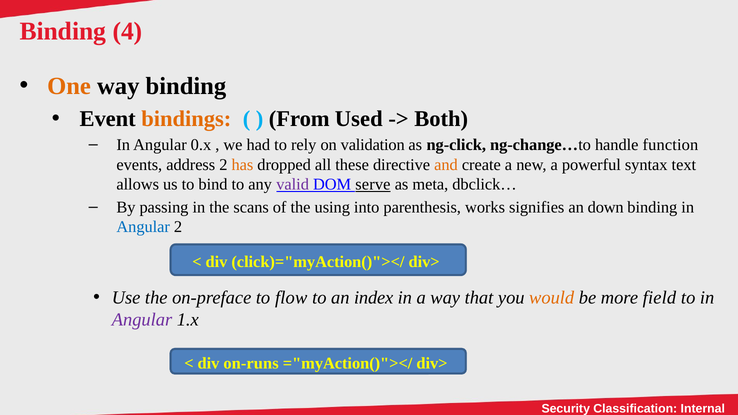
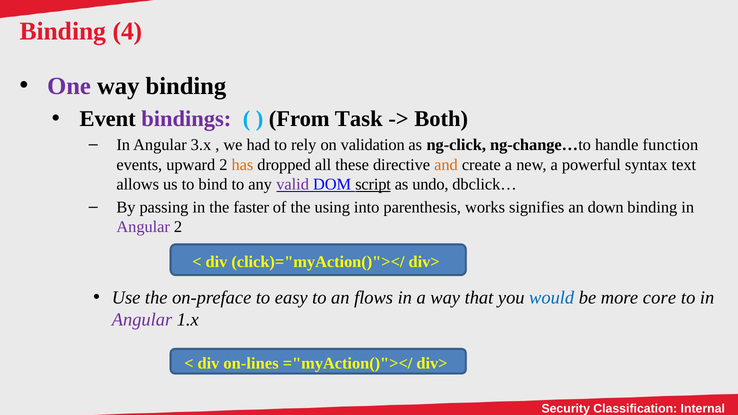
One colour: orange -> purple
bindings colour: orange -> purple
Used: Used -> Task
0.x: 0.x -> 3.x
address: address -> upward
serve: serve -> script
meta: meta -> undo
scans: scans -> faster
Angular at (143, 227) colour: blue -> purple
flow: flow -> easy
index: index -> flows
would colour: orange -> blue
field: field -> core
on-runs: on-runs -> on-lines
